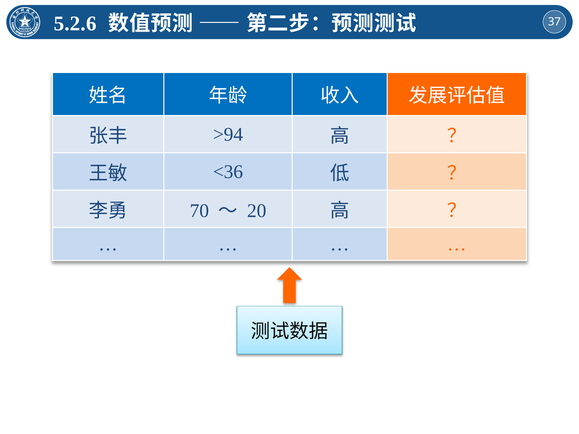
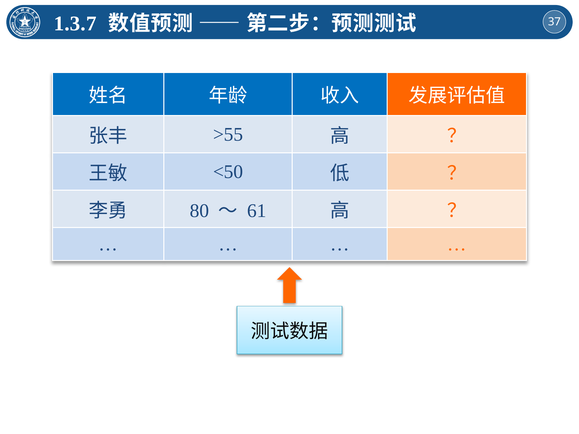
5.2.6: 5.2.6 -> 1.3.7
>94: >94 -> >55
<36: <36 -> <50
70: 70 -> 80
20: 20 -> 61
